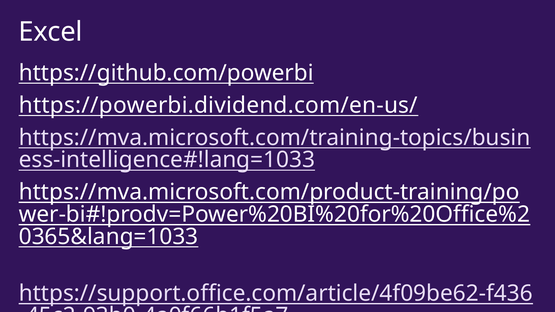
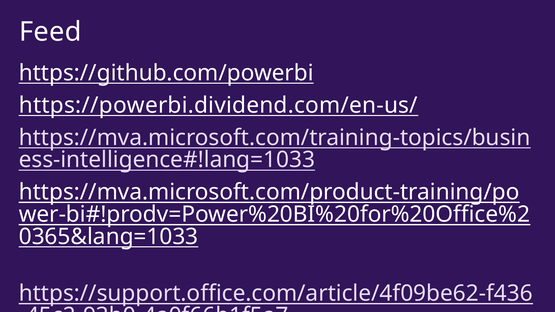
Excel: Excel -> Feed
